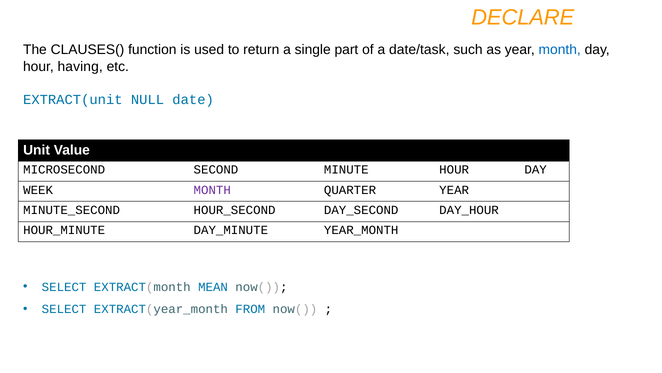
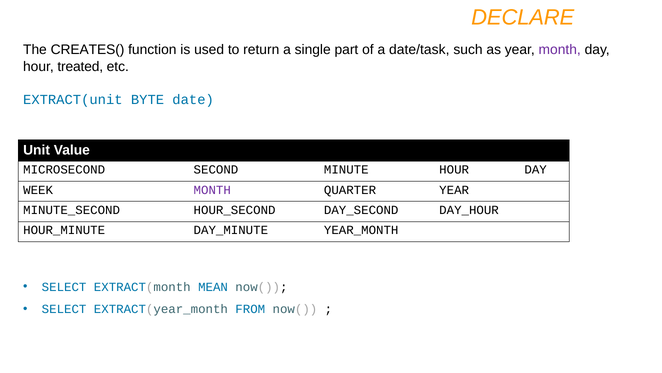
CLAUSES(: CLAUSES( -> CREATES(
month at (560, 50) colour: blue -> purple
having: having -> treated
NULL: NULL -> BYTE
